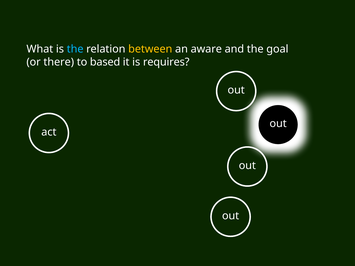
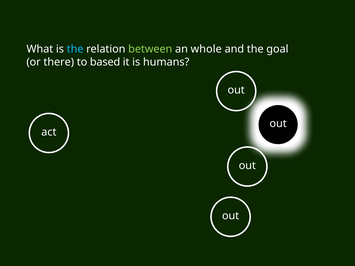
between colour: yellow -> light green
aware: aware -> whole
requires: requires -> humans
